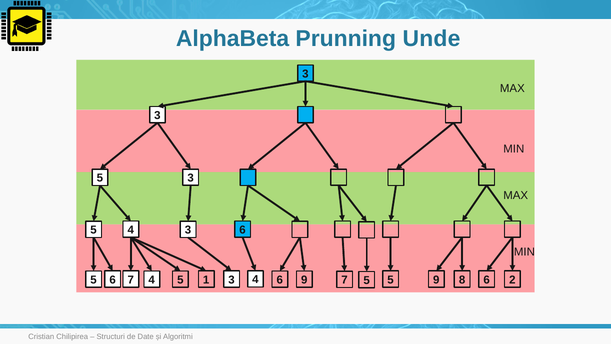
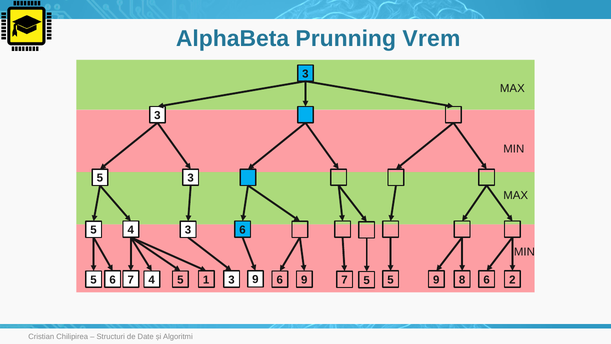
Unde: Unde -> Vrem
1 4: 4 -> 9
